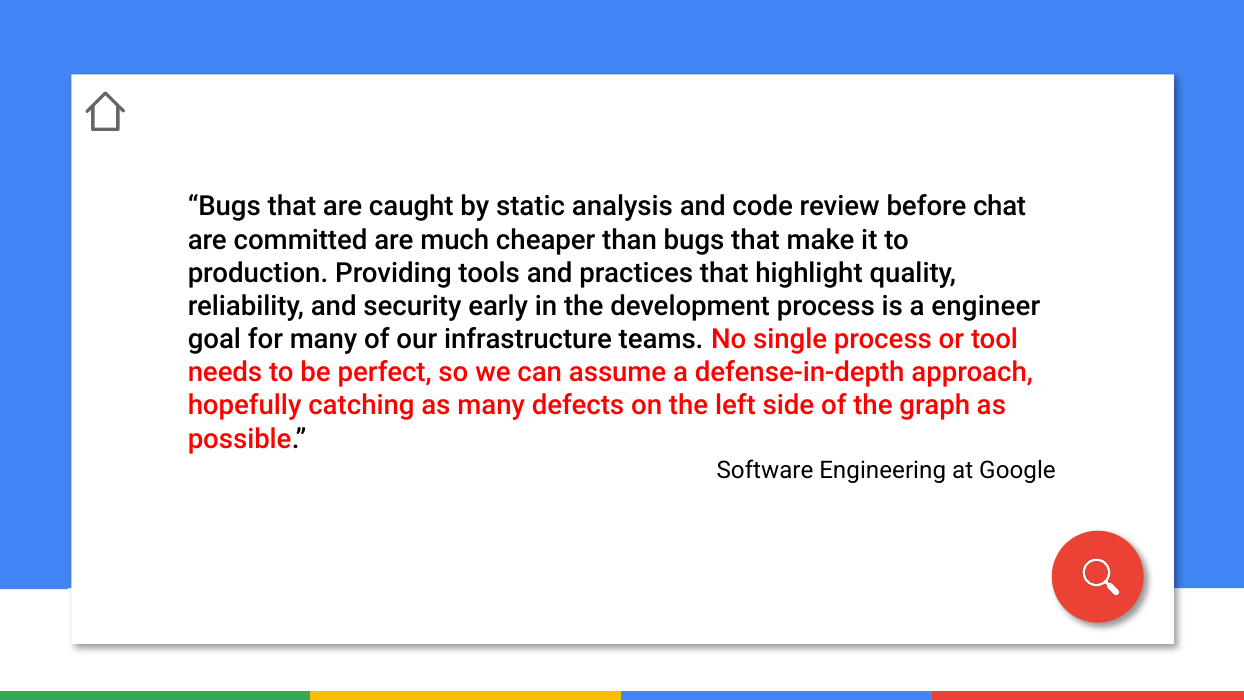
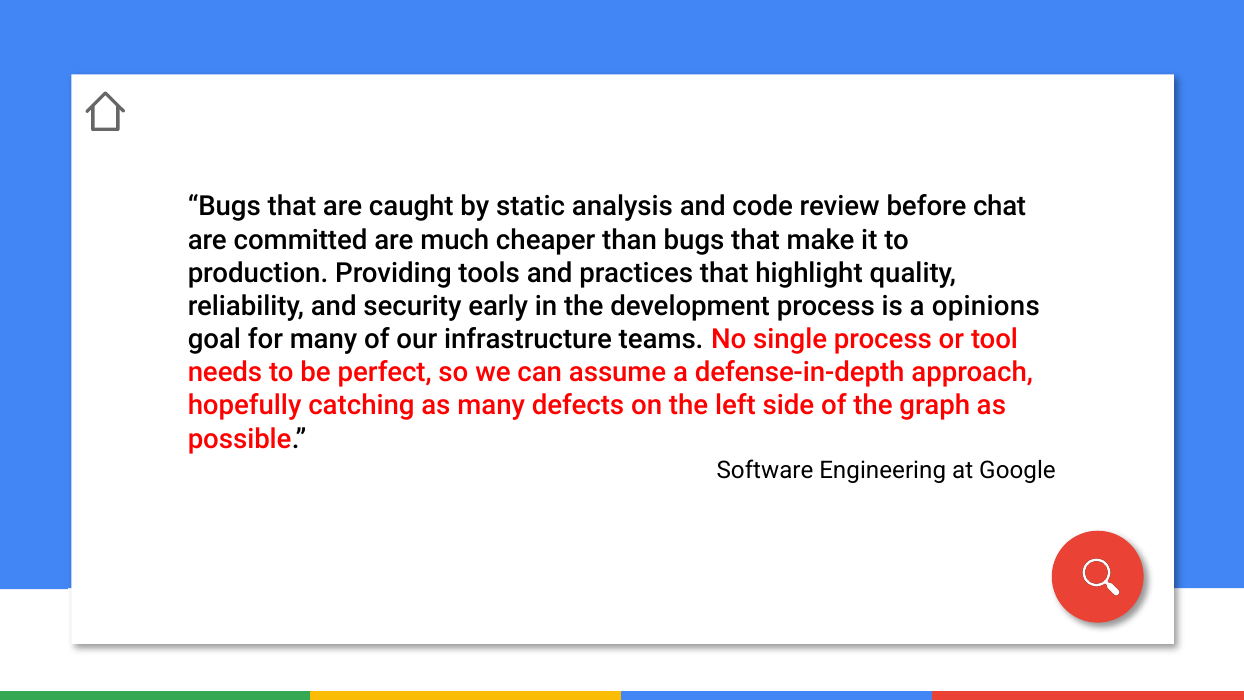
engineer: engineer -> opinions
